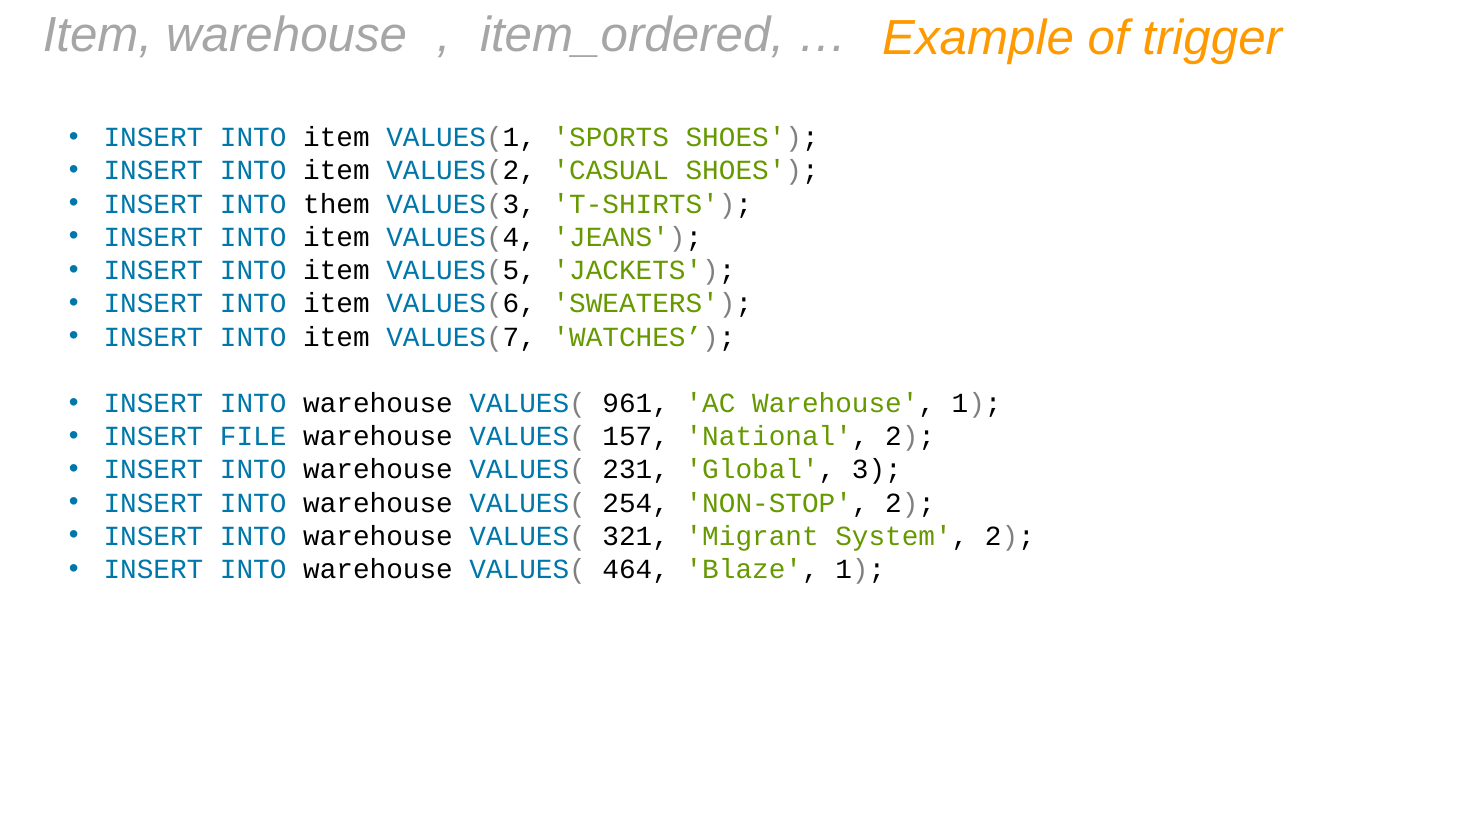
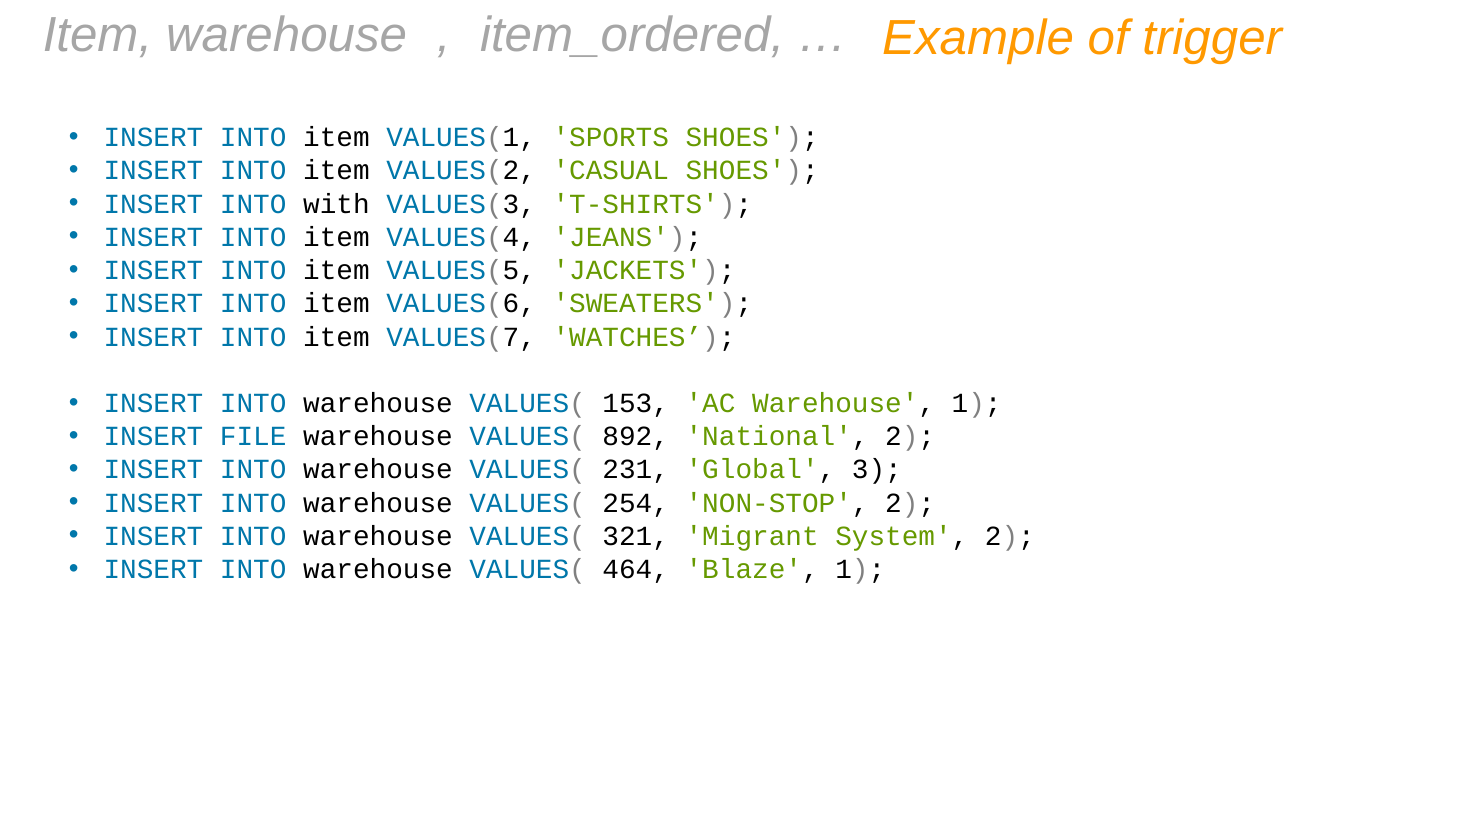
them: them -> with
961: 961 -> 153
157: 157 -> 892
